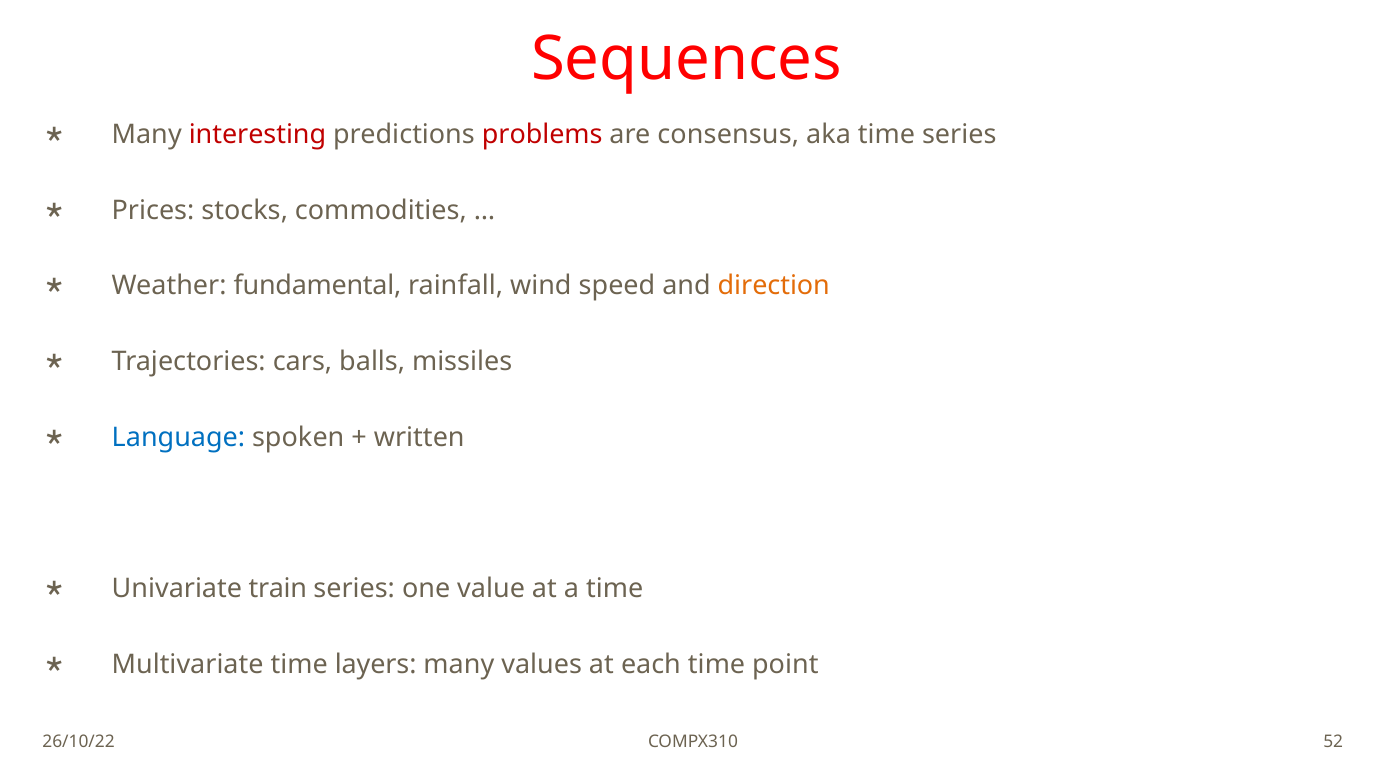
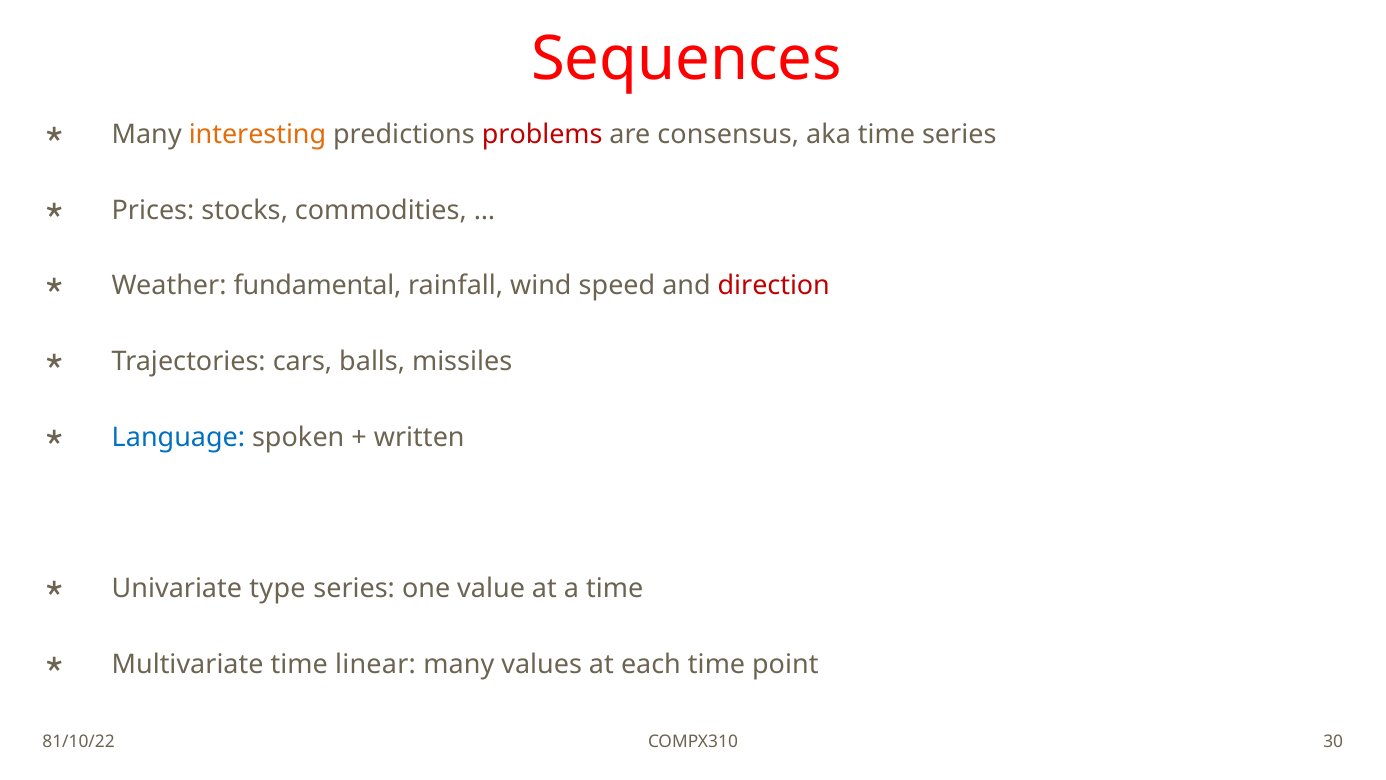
interesting colour: red -> orange
direction colour: orange -> red
train: train -> type
layers: layers -> linear
26/10/22: 26/10/22 -> 81/10/22
52: 52 -> 30
